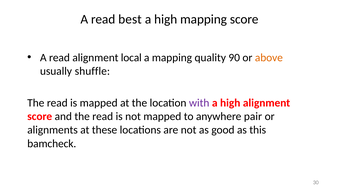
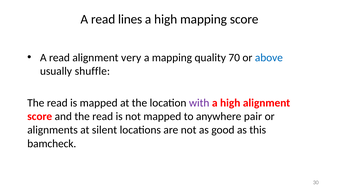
best: best -> lines
local: local -> very
90: 90 -> 70
above colour: orange -> blue
these: these -> silent
